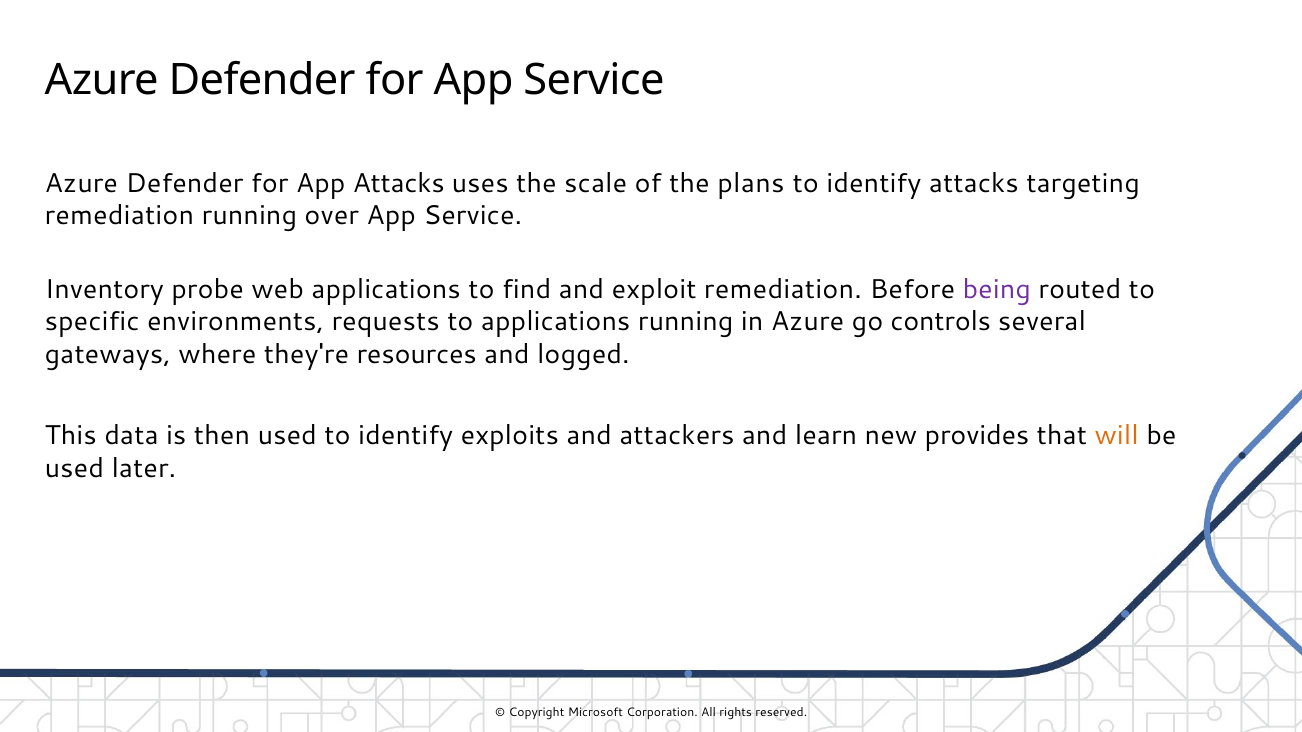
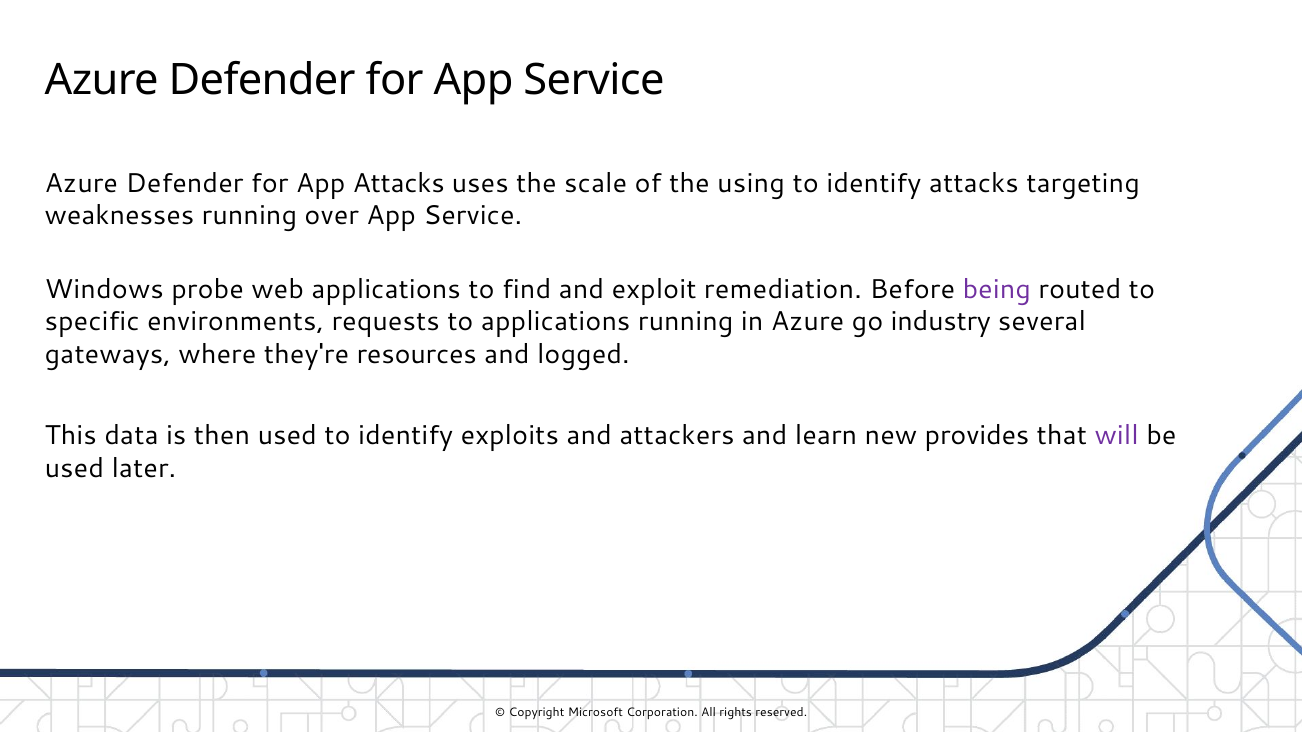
plans: plans -> using
remediation at (119, 216): remediation -> weaknesses
Inventory: Inventory -> Windows
controls: controls -> industry
will colour: orange -> purple
